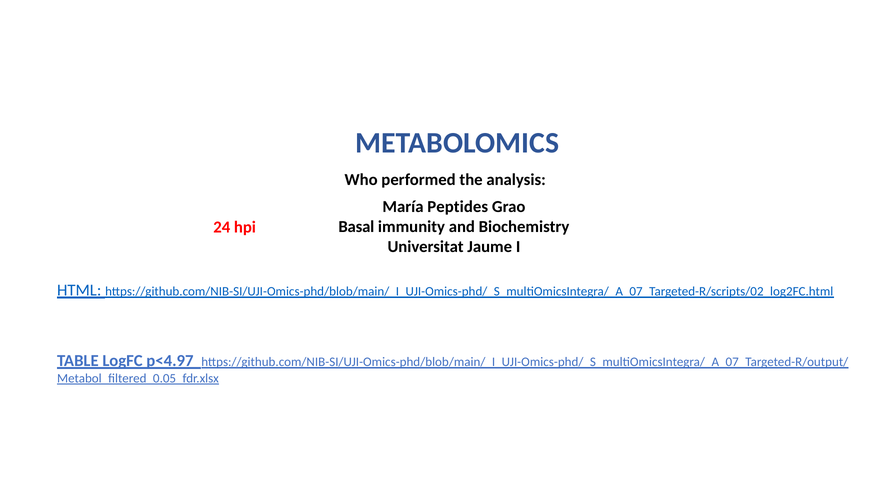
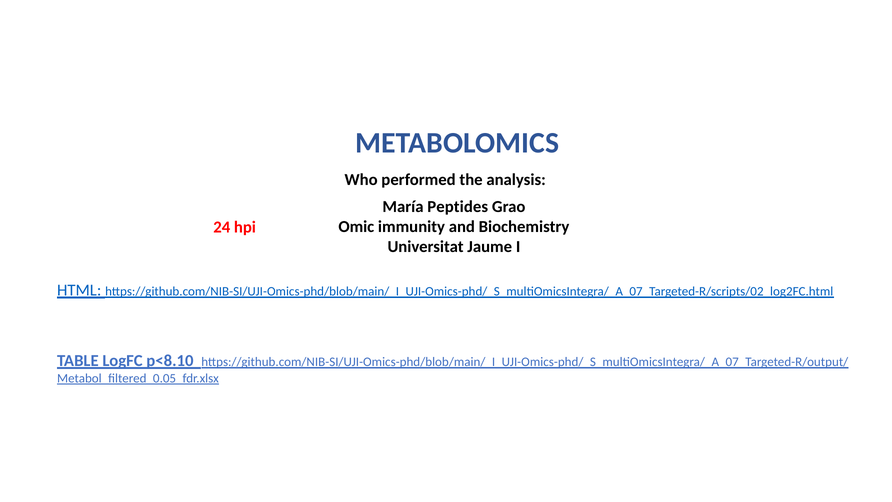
Basal: Basal -> Omic
p<4.97: p<4.97 -> p<8.10
